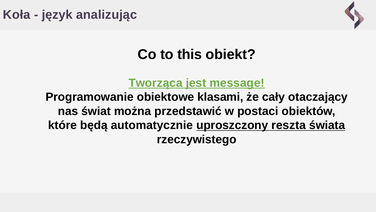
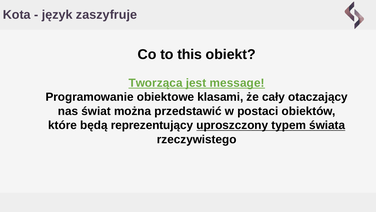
Koła: Koła -> Kota
analizując: analizując -> zaszyfruje
automatycznie: automatycznie -> reprezentujący
reszta: reszta -> typem
